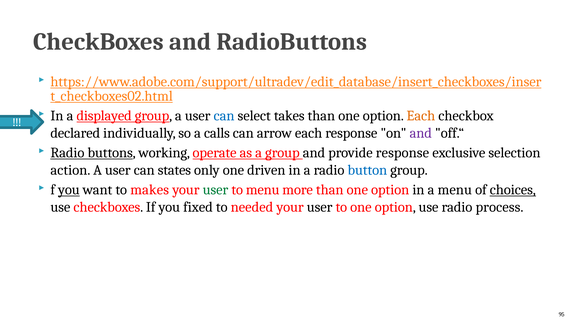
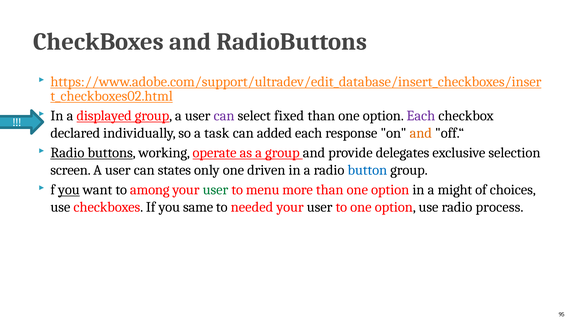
can at (224, 116) colour: blue -> purple
takes: takes -> fixed
Each at (421, 116) colour: orange -> purple
calls: calls -> task
arrow: arrow -> added
and at (421, 133) colour: purple -> orange
provide response: response -> delegates
action: action -> screen
makes: makes -> among
a menu: menu -> might
choices underline: present -> none
fixed: fixed -> same
